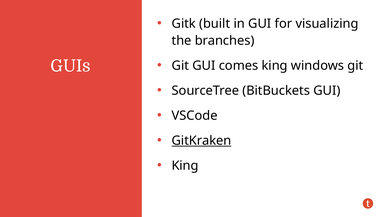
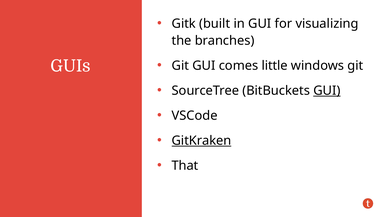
comes king: king -> little
GUI at (327, 91) underline: none -> present
King at (185, 166): King -> That
